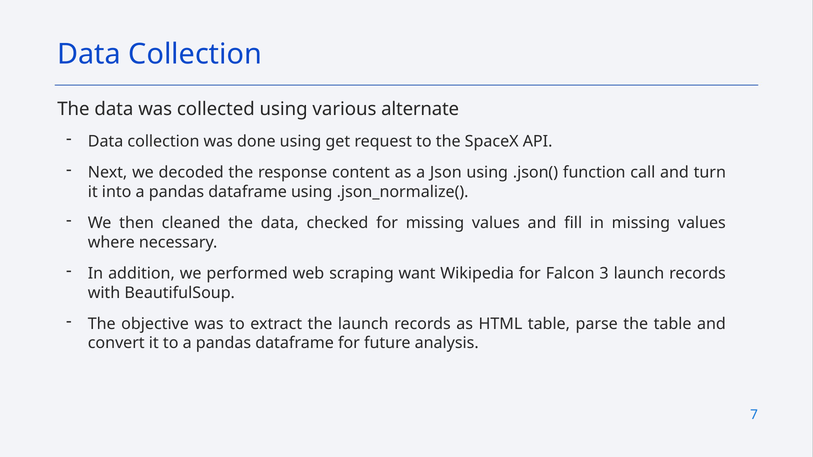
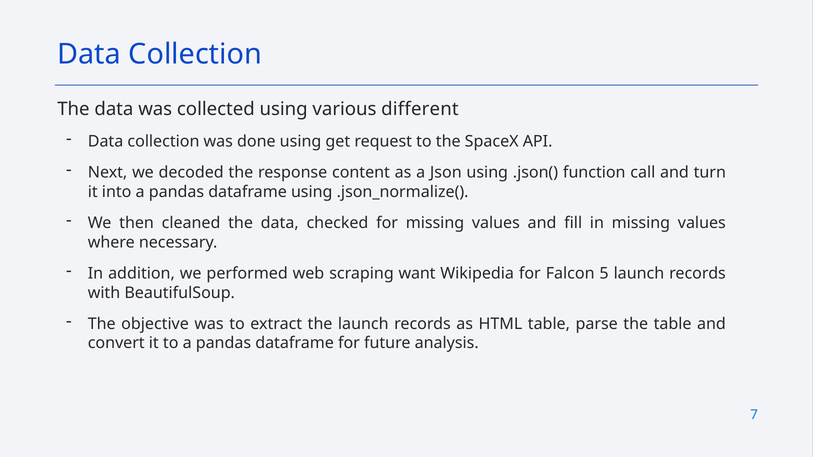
alternate: alternate -> different
3: 3 -> 5
